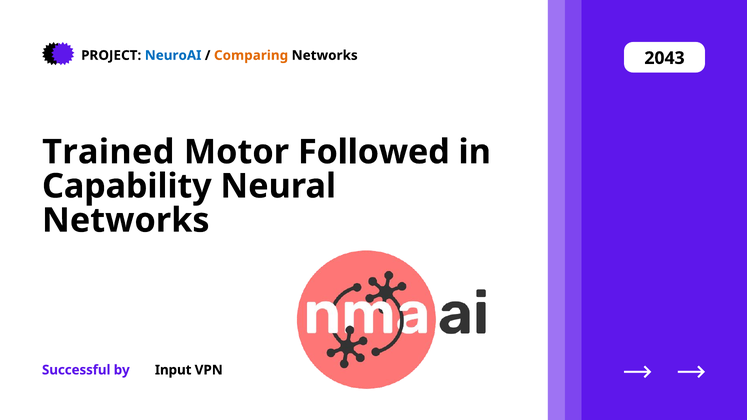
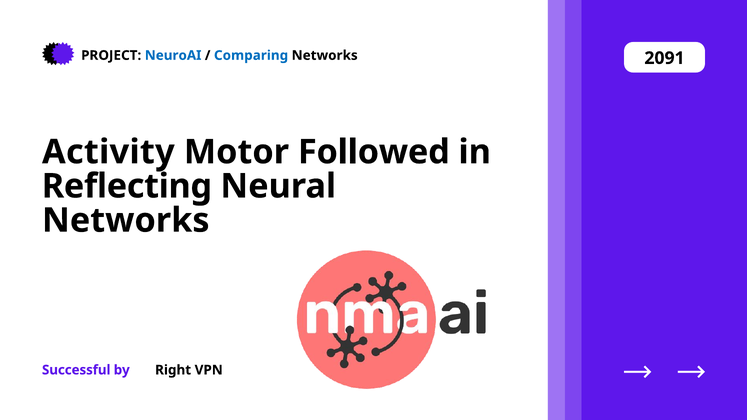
Comparing colour: orange -> blue
2043: 2043 -> 2091
Trained: Trained -> Activity
Capability: Capability -> Reflecting
Input: Input -> Right
